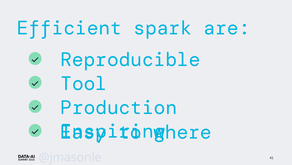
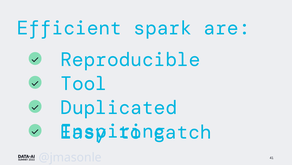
Production: Production -> Duplicated
where: where -> catch
